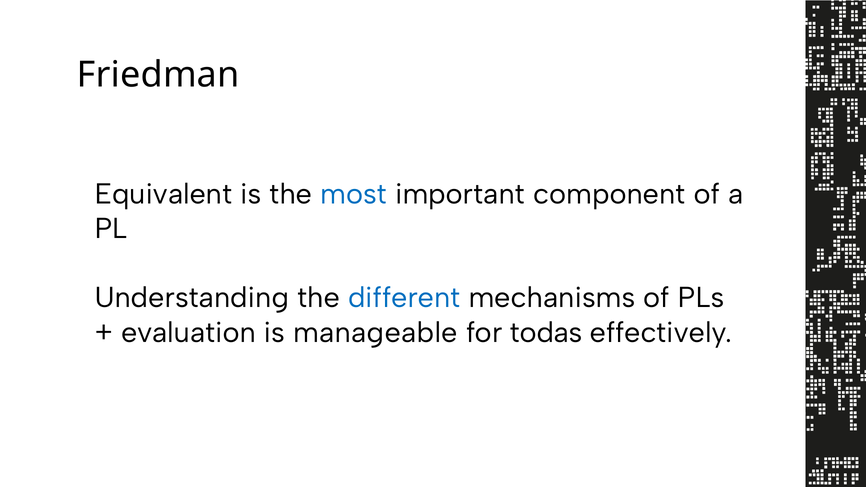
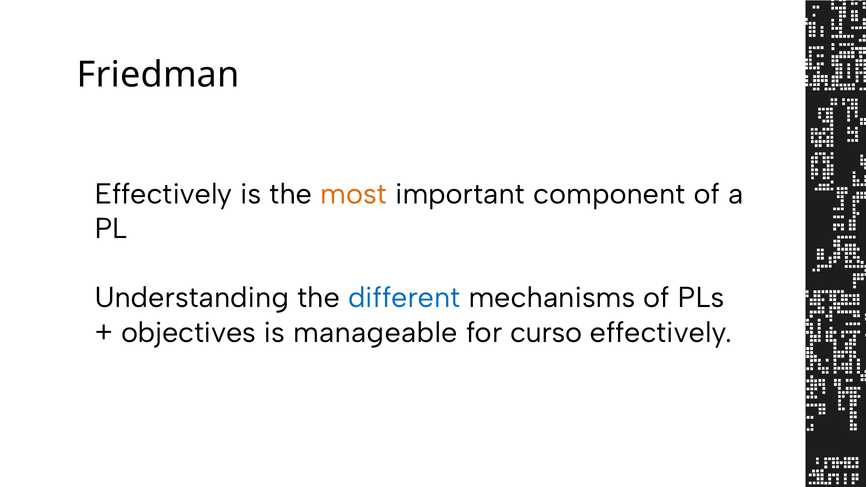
Equivalent at (163, 194): Equivalent -> Effectively
most colour: blue -> orange
evaluation: evaluation -> objectives
todas: todas -> curso
